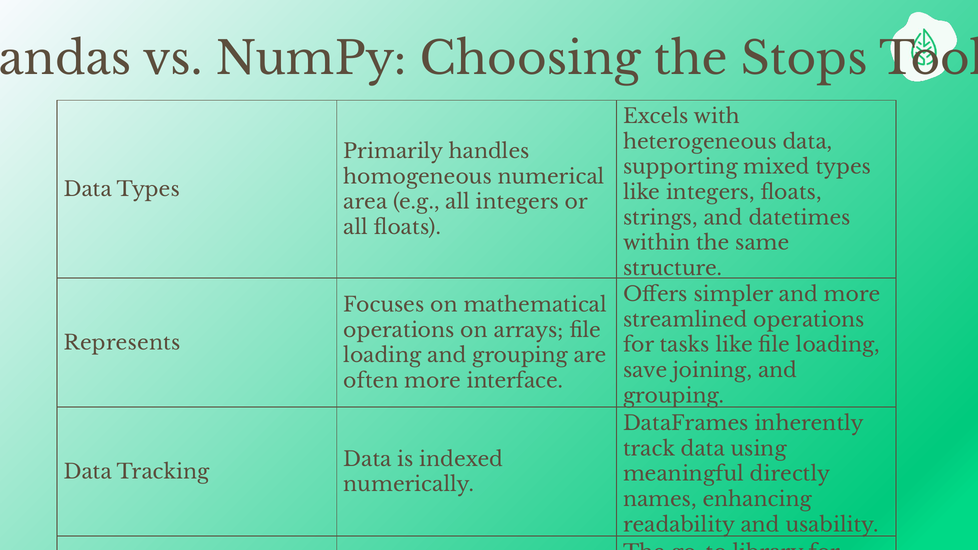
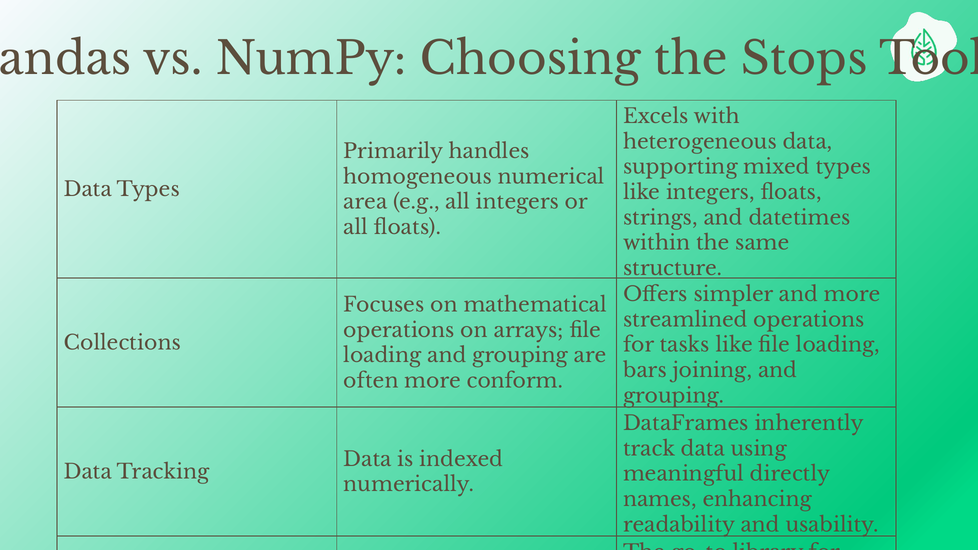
Represents: Represents -> Collections
save: save -> bars
interface: interface -> conform
